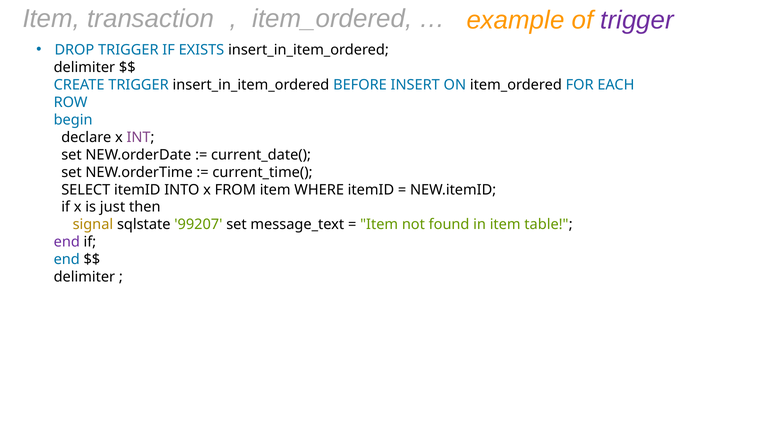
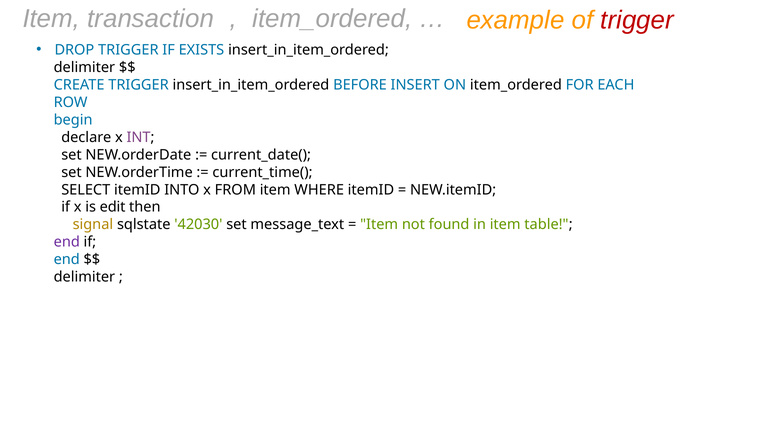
trigger at (637, 20) colour: purple -> red
just: just -> edit
99207: 99207 -> 42030
